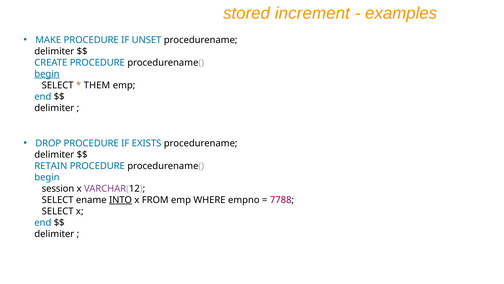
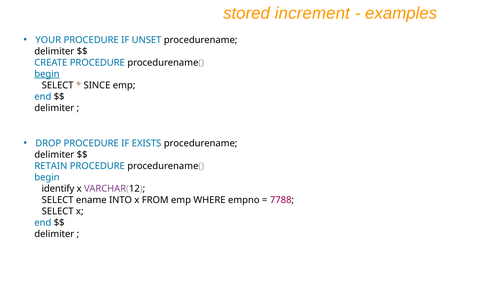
MAKE: MAKE -> YOUR
THEM: THEM -> SINCE
session: session -> identify
INTO underline: present -> none
